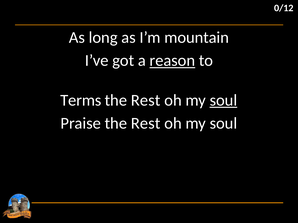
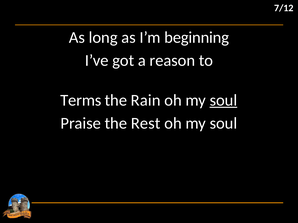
0/12: 0/12 -> 7/12
mountain: mountain -> beginning
reason underline: present -> none
Rest at (146, 100): Rest -> Rain
